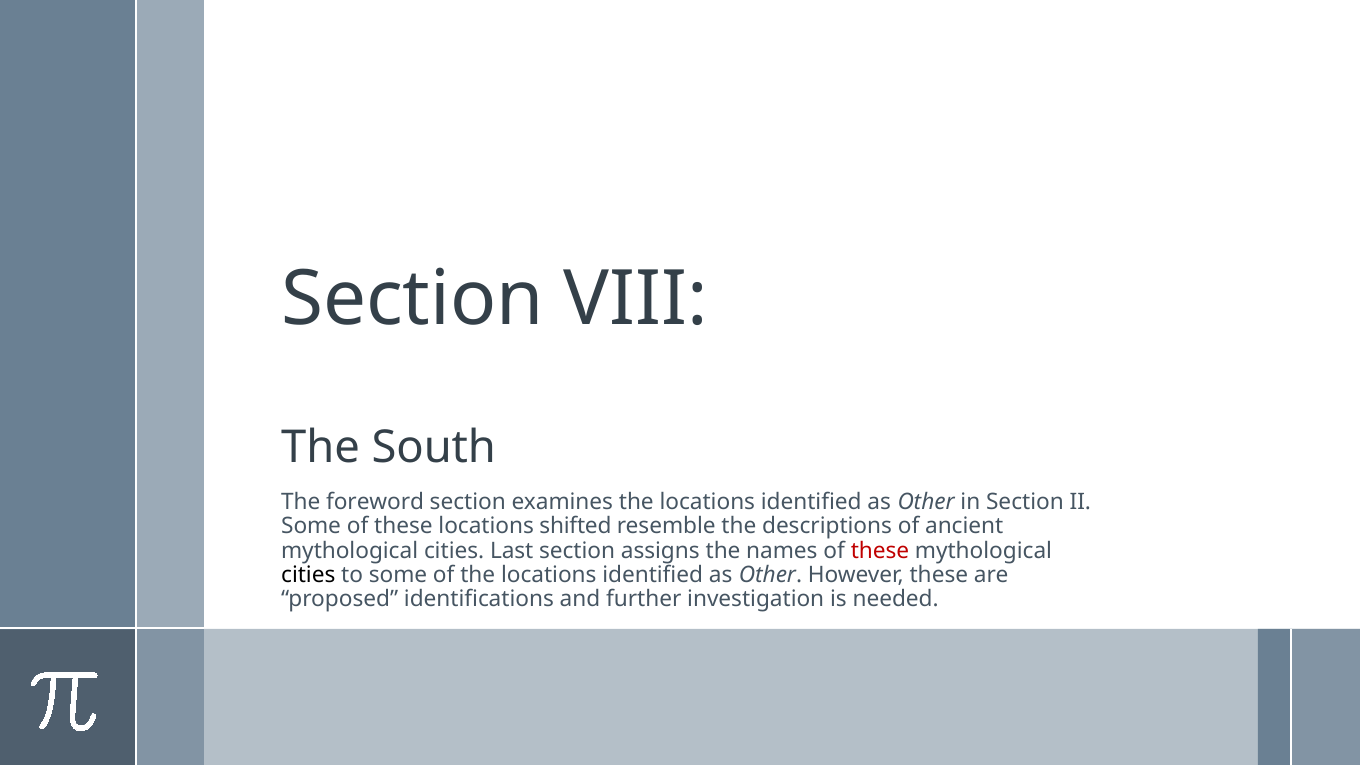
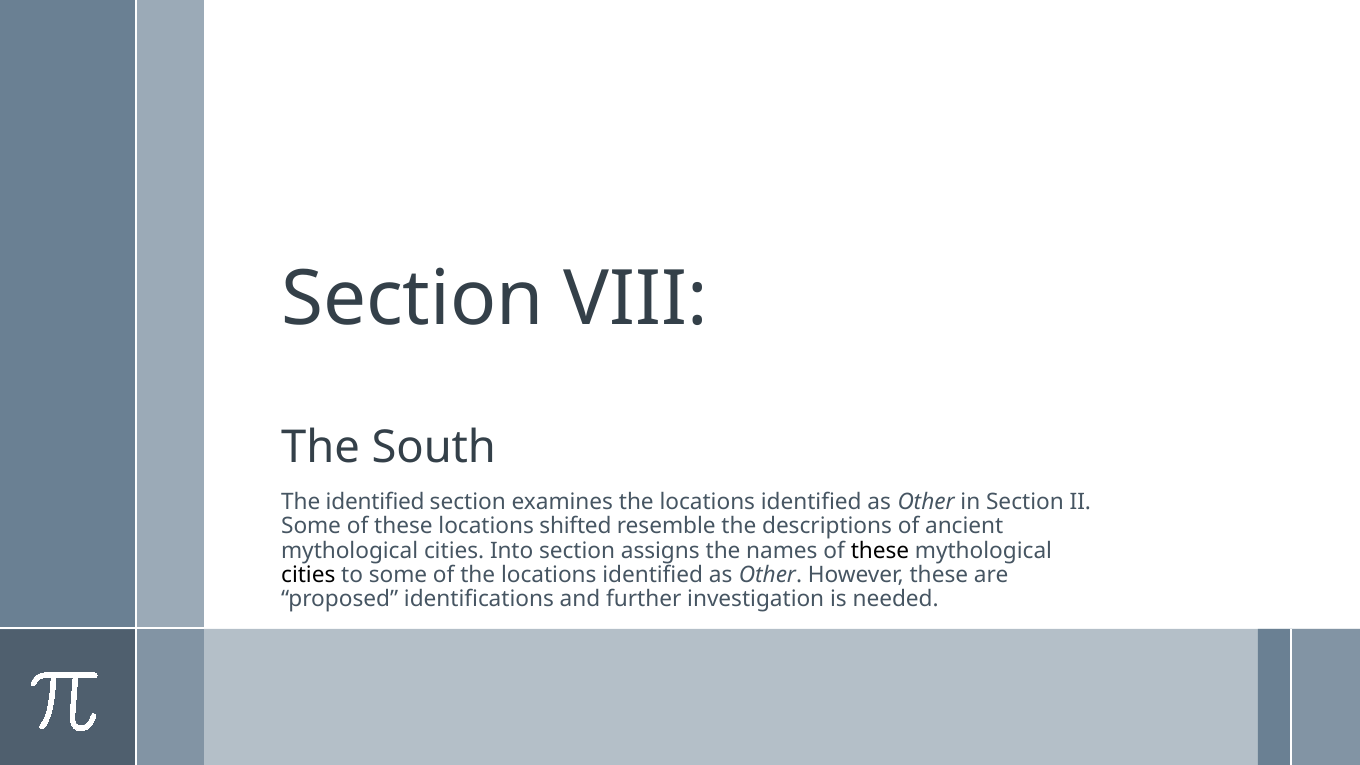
The foreword: foreword -> identified
Last: Last -> Into
these at (880, 551) colour: red -> black
